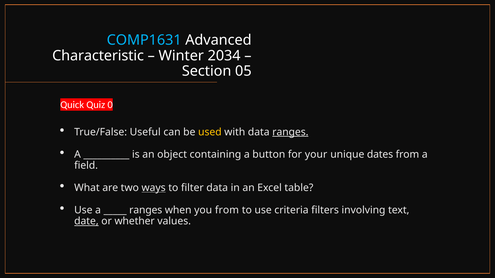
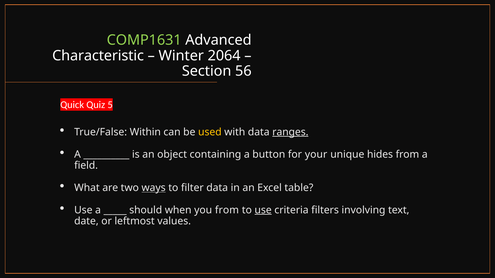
COMP1631 colour: light blue -> light green
2034: 2034 -> 2064
05: 05 -> 56
0: 0 -> 5
Useful: Useful -> Within
dates: dates -> hides
ranges at (146, 210): ranges -> should
use at (263, 210) underline: none -> present
date underline: present -> none
whether: whether -> leftmost
